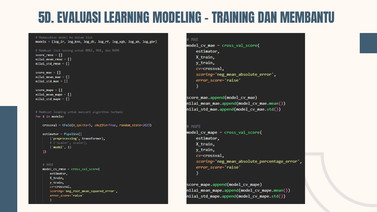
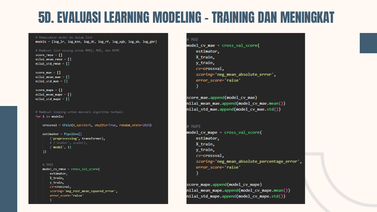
MEMBANTU: MEMBANTU -> MENINGKAT
